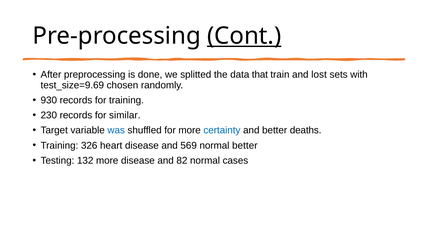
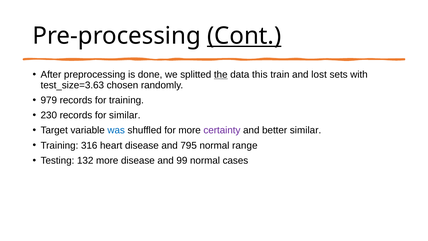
the underline: none -> present
that: that -> this
test_size=9.69: test_size=9.69 -> test_size=3.63
930: 930 -> 979
certainty colour: blue -> purple
better deaths: deaths -> similar
326: 326 -> 316
569: 569 -> 795
normal better: better -> range
82: 82 -> 99
